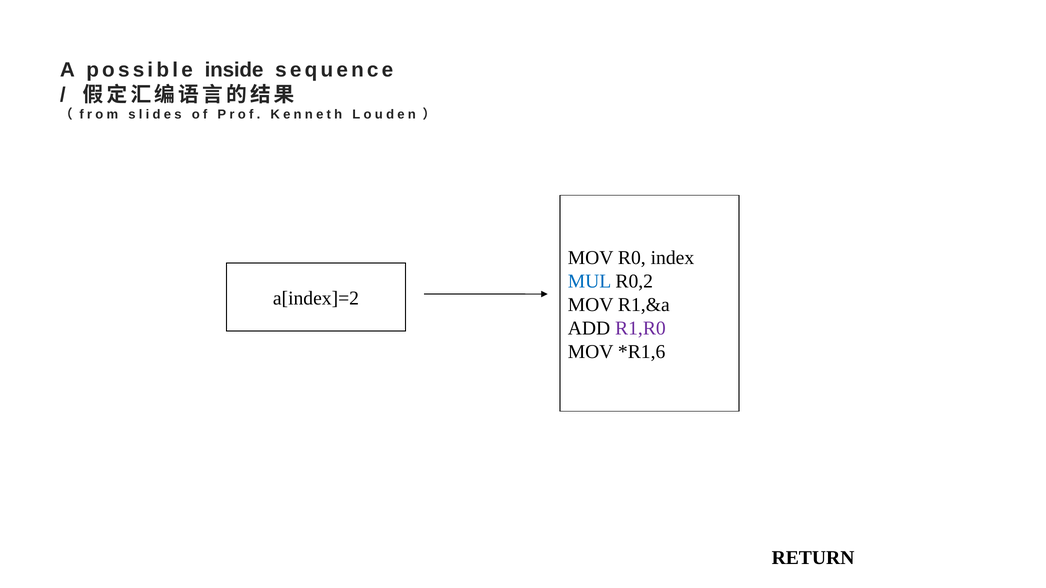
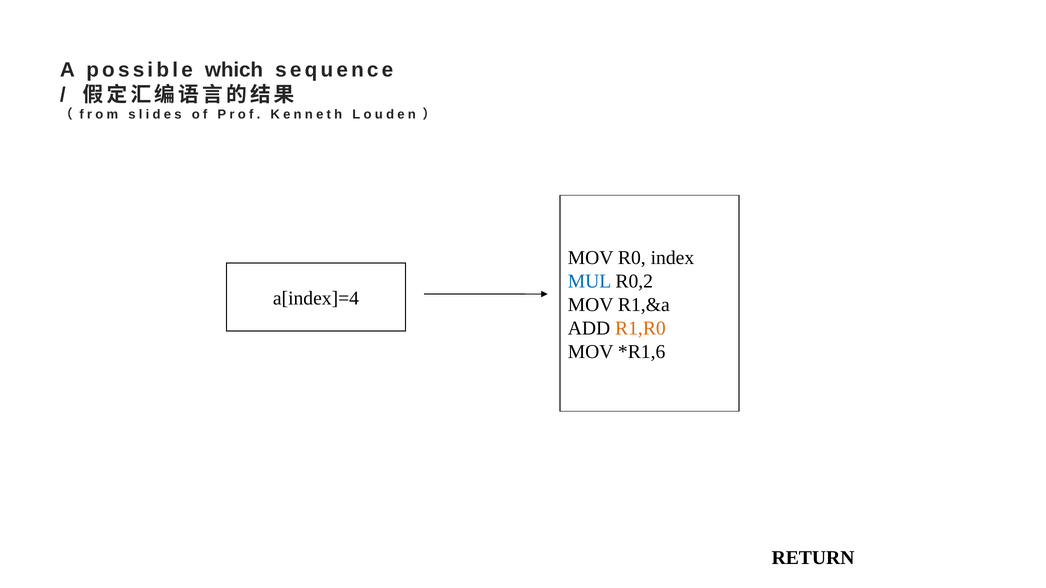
inside: inside -> which
a[index]=2: a[index]=2 -> a[index]=4
R1,R0 colour: purple -> orange
